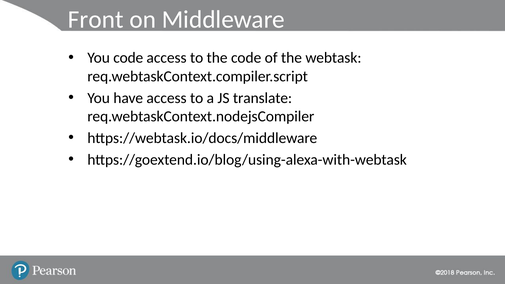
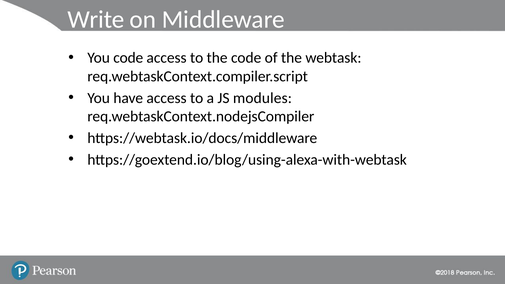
Front: Front -> Write
translate: translate -> modules
